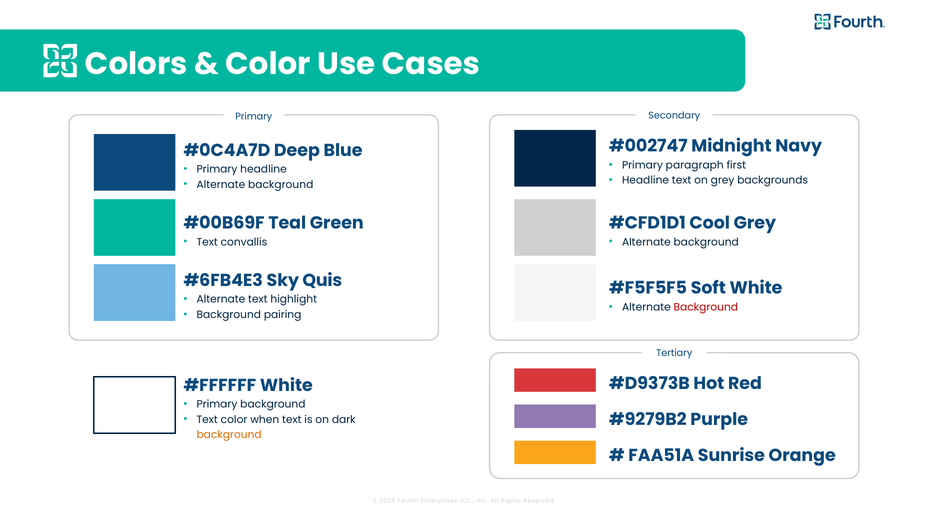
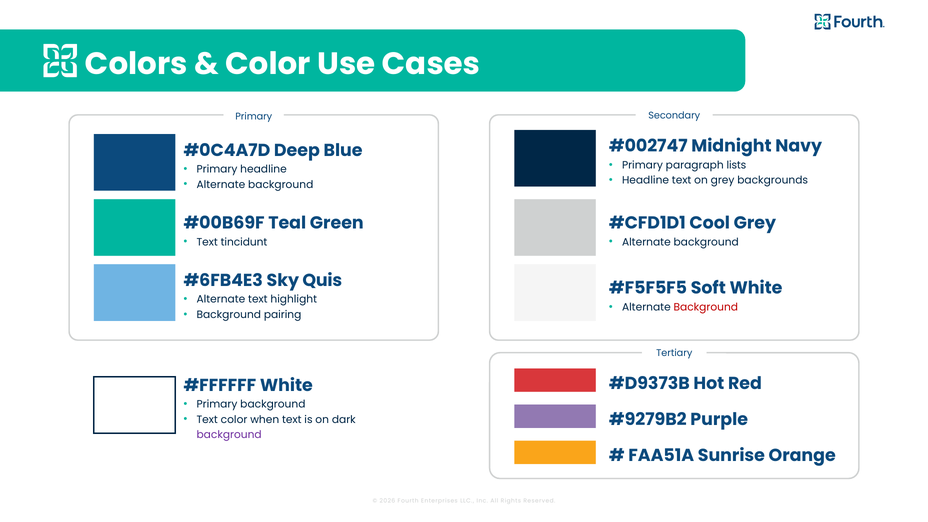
first: first -> lists
convallis: convallis -> tincidunt
background at (229, 435) colour: orange -> purple
